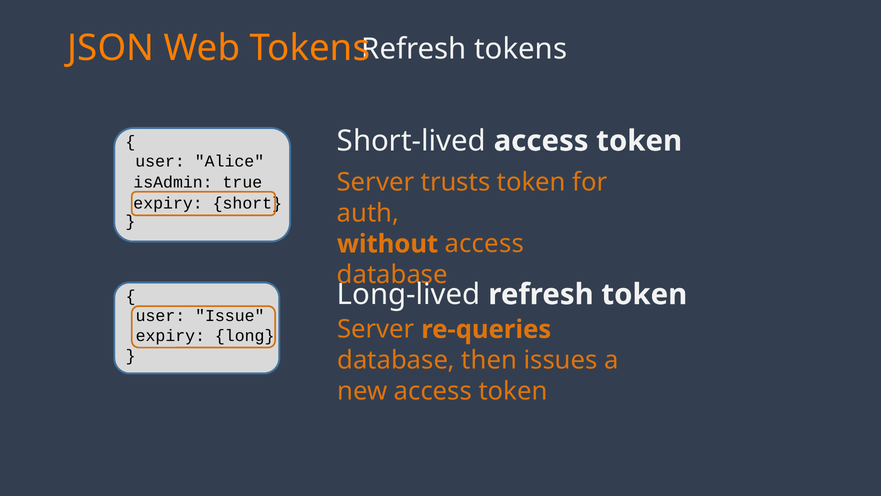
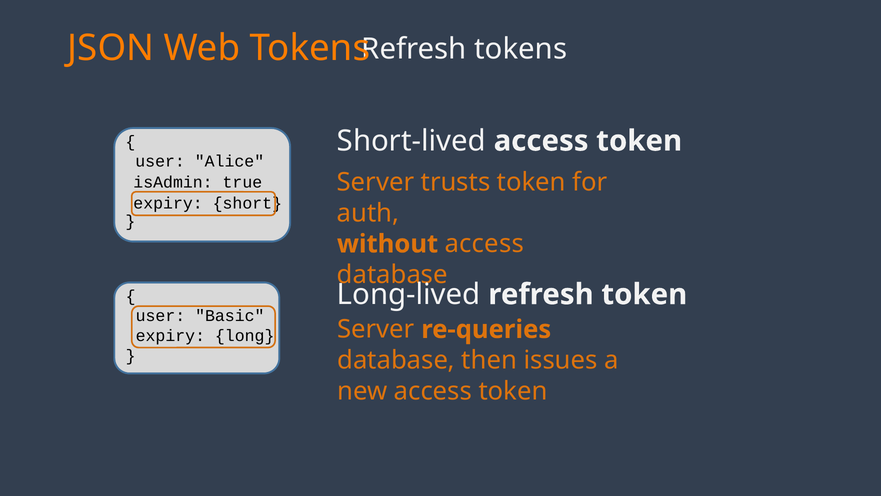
Issue: Issue -> Basic
